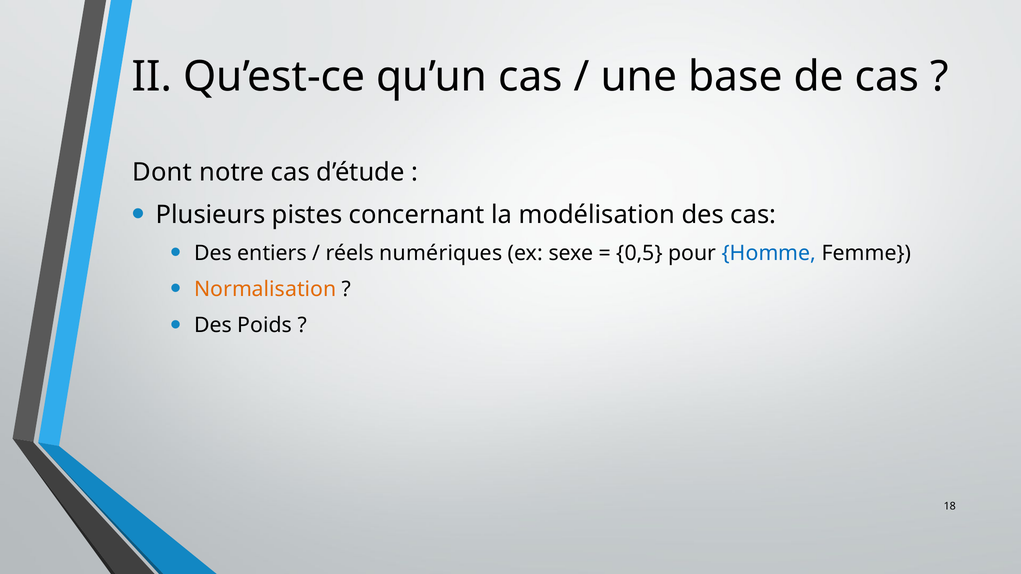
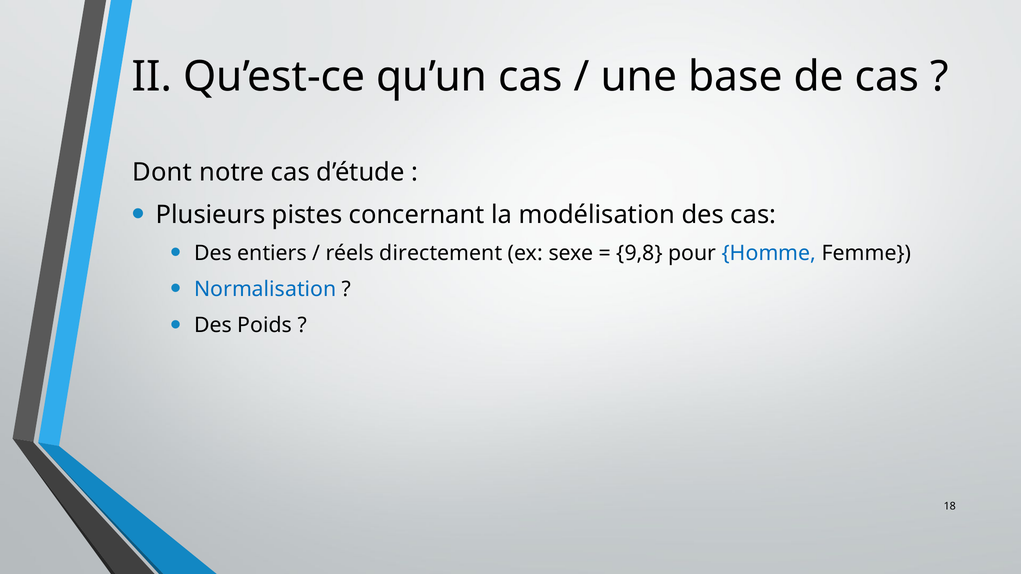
numériques: numériques -> directement
0,5: 0,5 -> 9,8
Normalisation colour: orange -> blue
